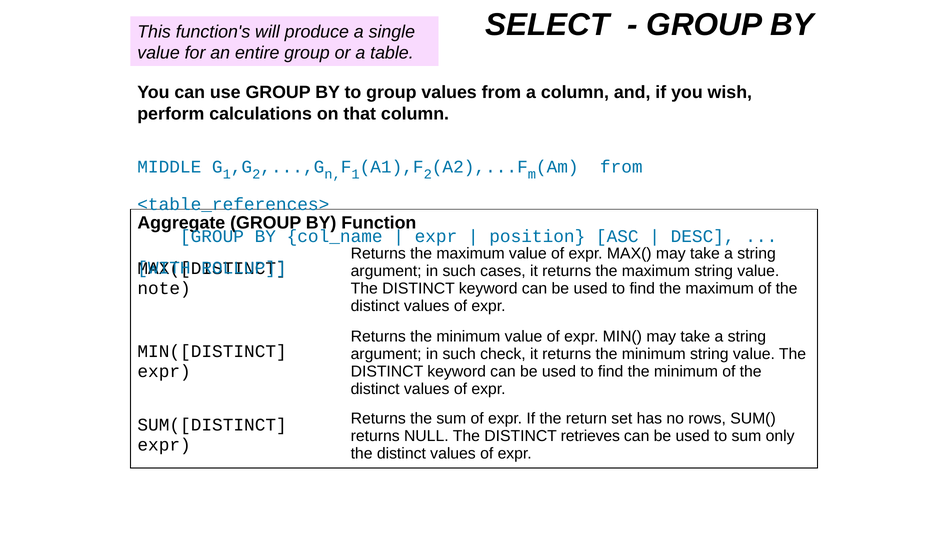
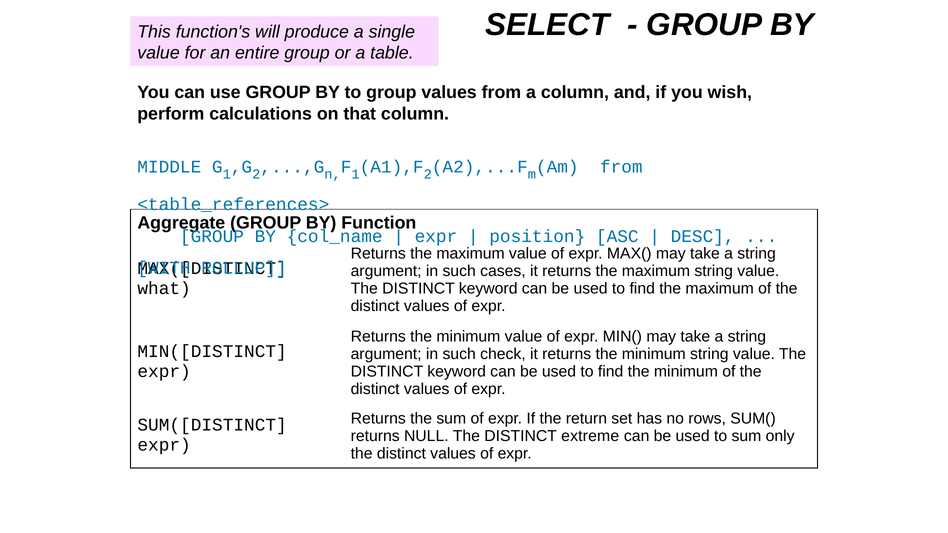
note: note -> what
retrieves: retrieves -> extreme
